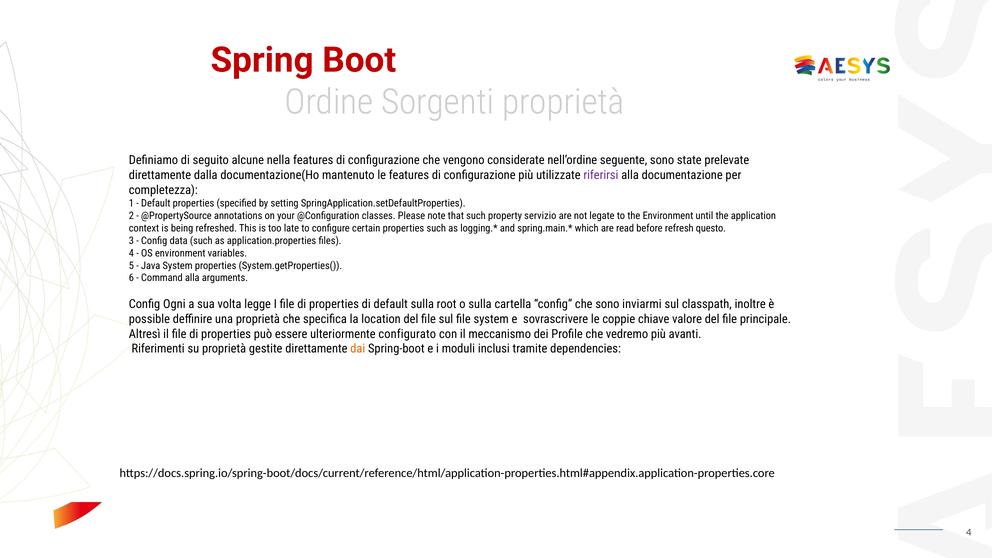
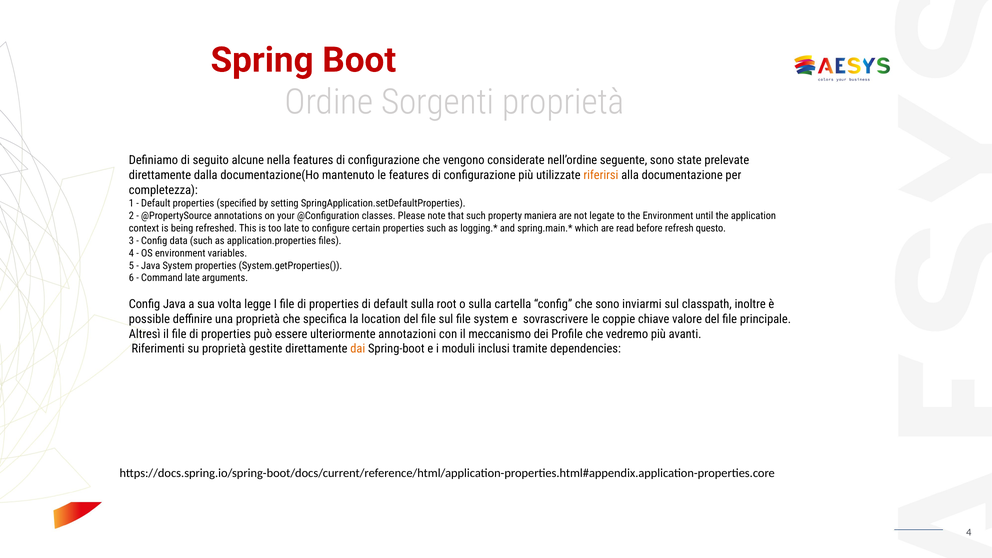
riferirsi colour: purple -> orange
servizio: servizio -> maniera
Command alla: alla -> late
Config Ogni: Ogni -> Java
configurato: configurato -> annotazioni
